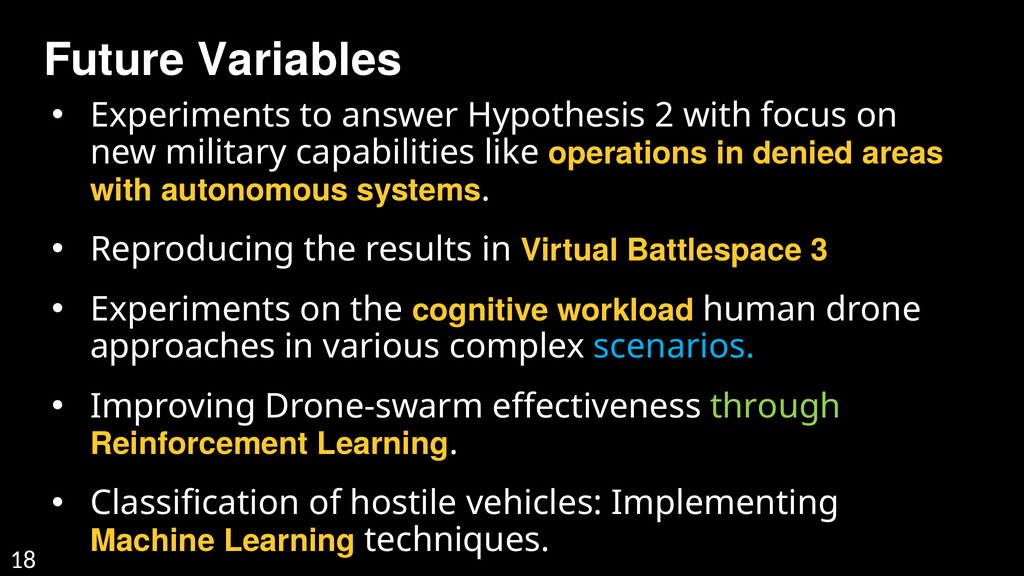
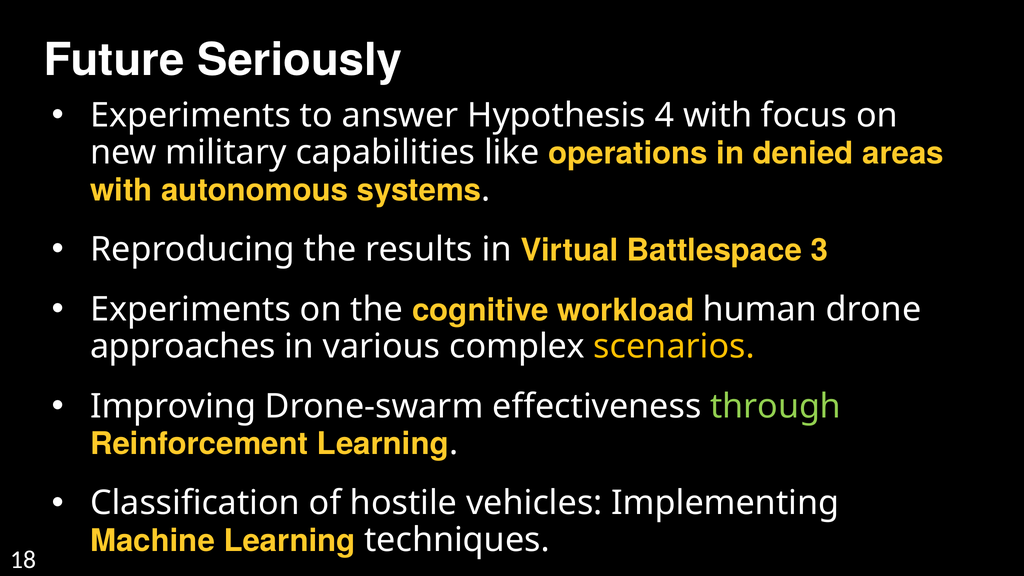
Variables: Variables -> Seriously
2: 2 -> 4
scenarios colour: light blue -> yellow
